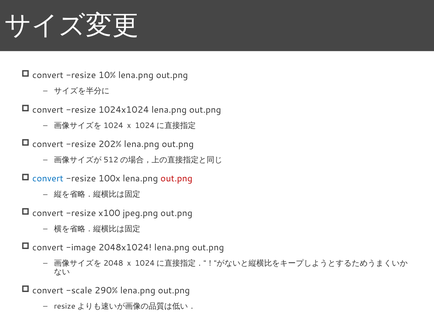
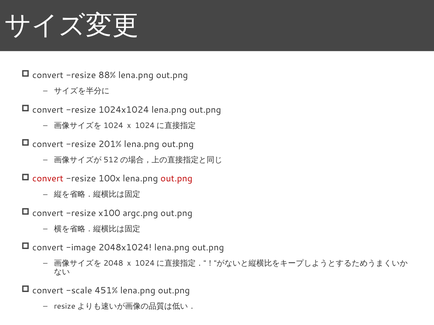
10%: 10% -> 88%
202%: 202% -> 201%
convert at (48, 179) colour: blue -> red
jpeg.png: jpeg.png -> argc.png
290%: 290% -> 451%
